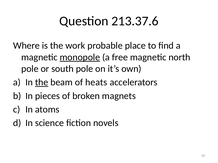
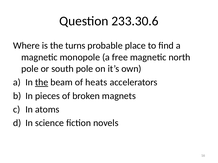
213.37.6: 213.37.6 -> 233.30.6
work: work -> turns
monopole underline: present -> none
